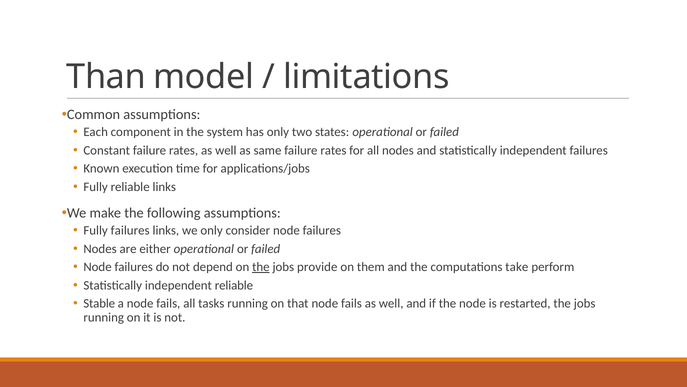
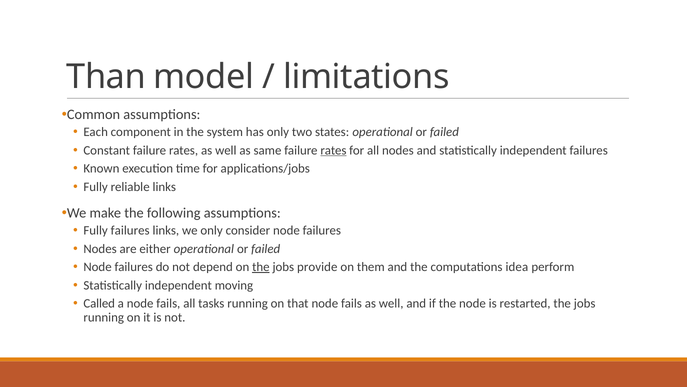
rates at (333, 150) underline: none -> present
take: take -> idea
independent reliable: reliable -> moving
Stable: Stable -> Called
